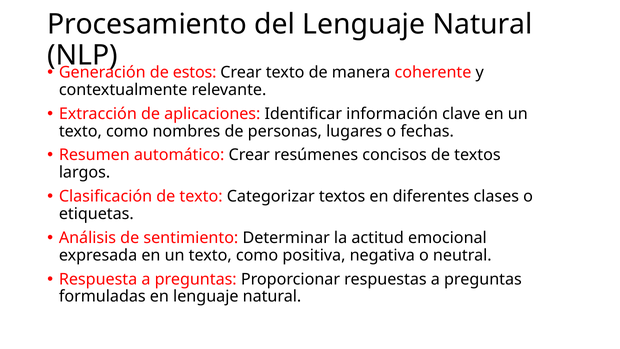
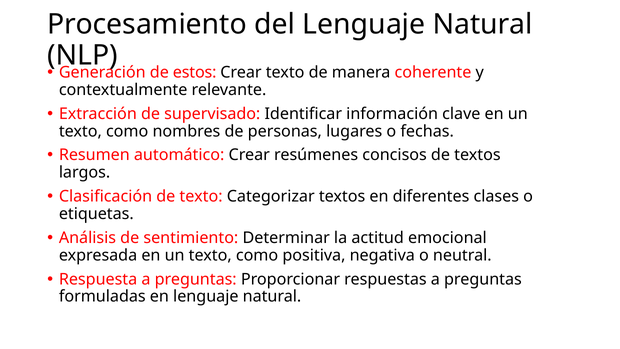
aplicaciones: aplicaciones -> supervisado
